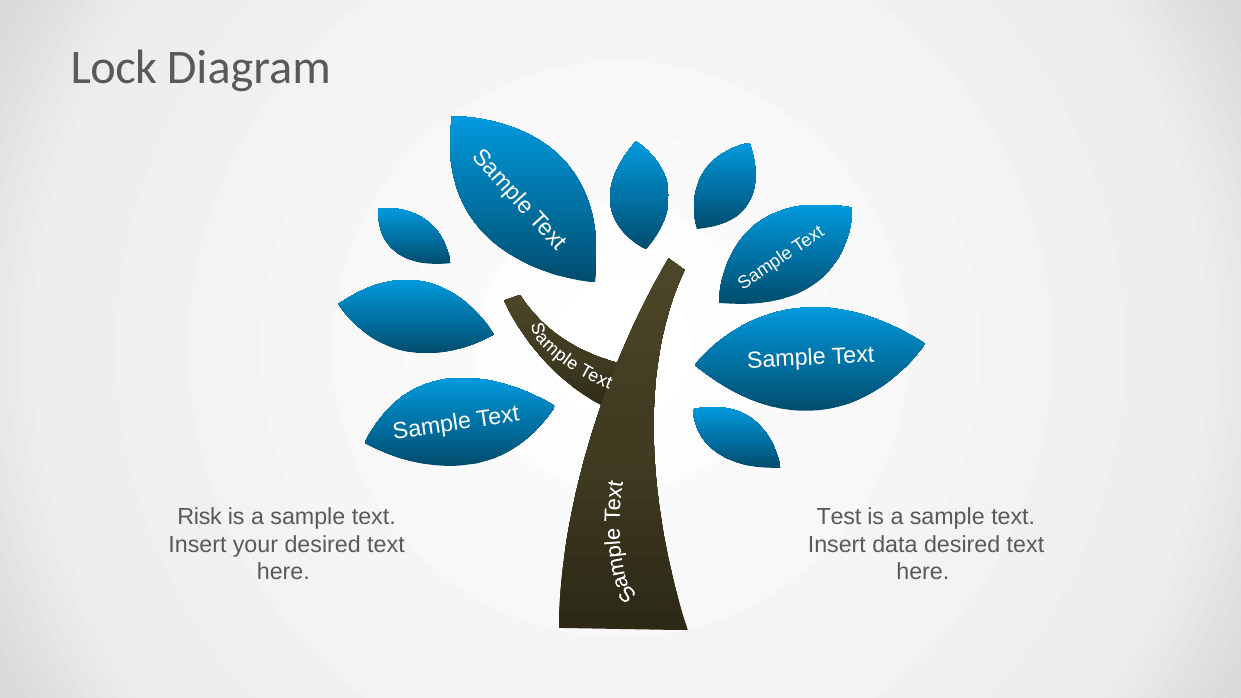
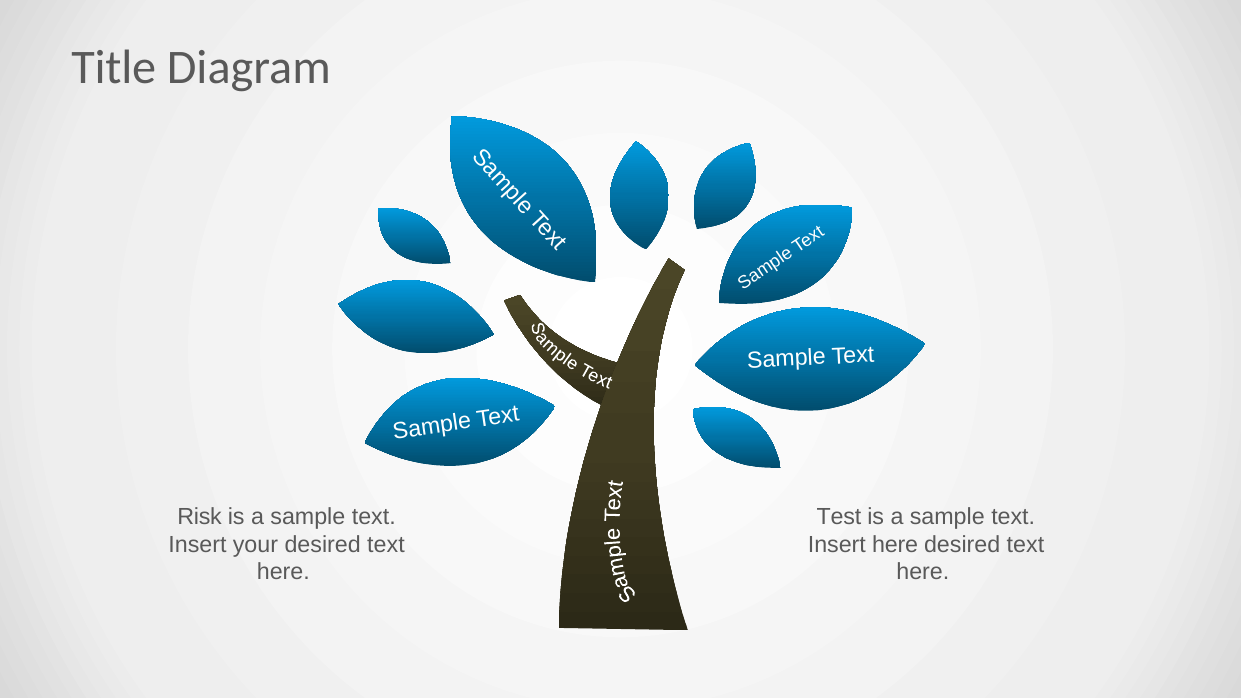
Lock: Lock -> Title
Insert data: data -> here
